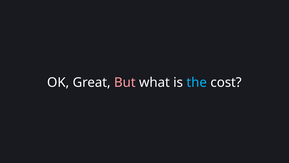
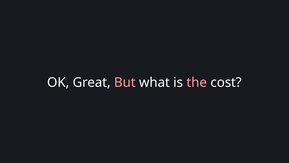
the colour: light blue -> pink
